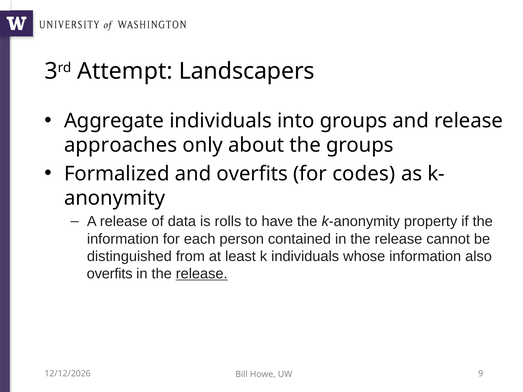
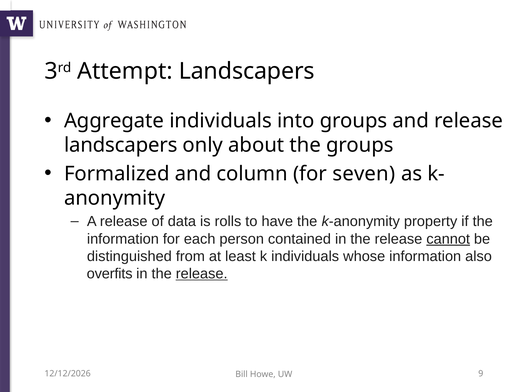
approaches at (121, 145): approaches -> landscapers
and overfits: overfits -> column
codes: codes -> seven
cannot underline: none -> present
